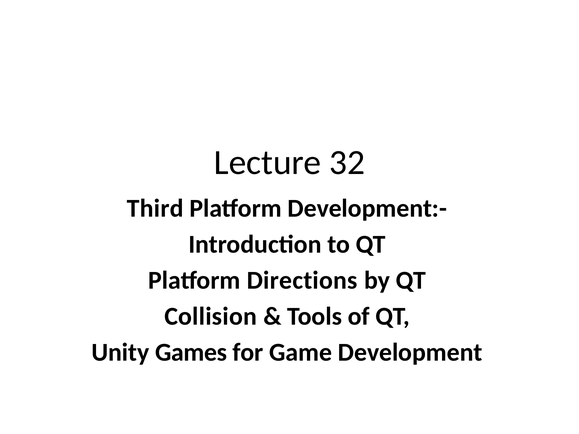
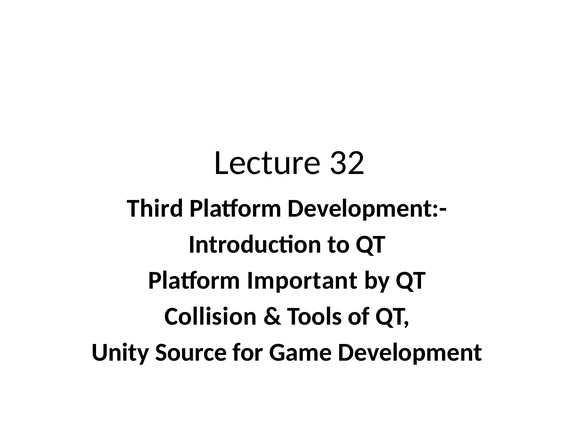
Directions: Directions -> Important
Games: Games -> Source
